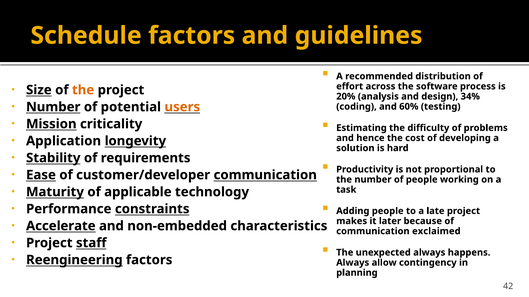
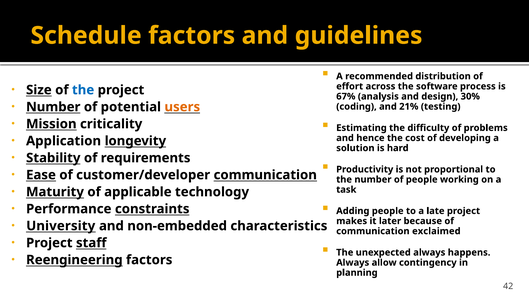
the at (83, 90) colour: orange -> blue
20%: 20% -> 67%
34%: 34% -> 30%
60%: 60% -> 21%
Accelerate: Accelerate -> University
